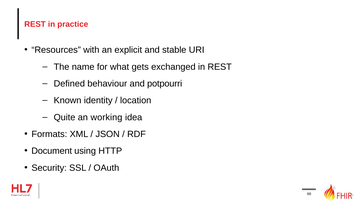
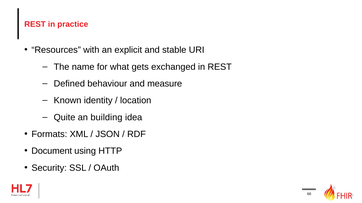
potpourri: potpourri -> measure
working: working -> building
